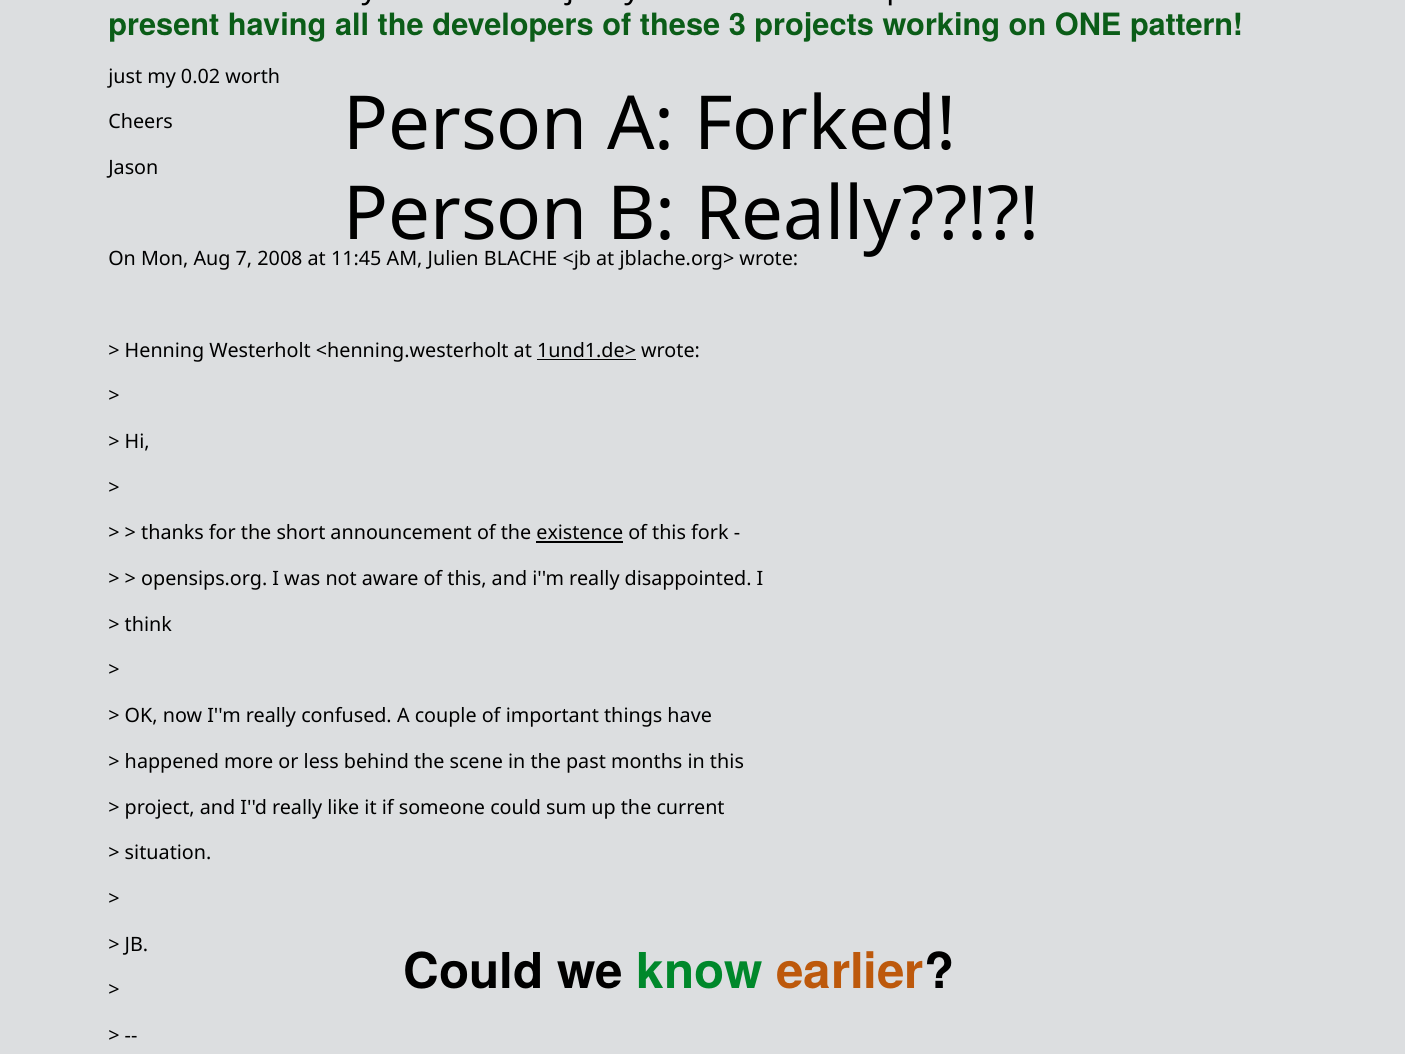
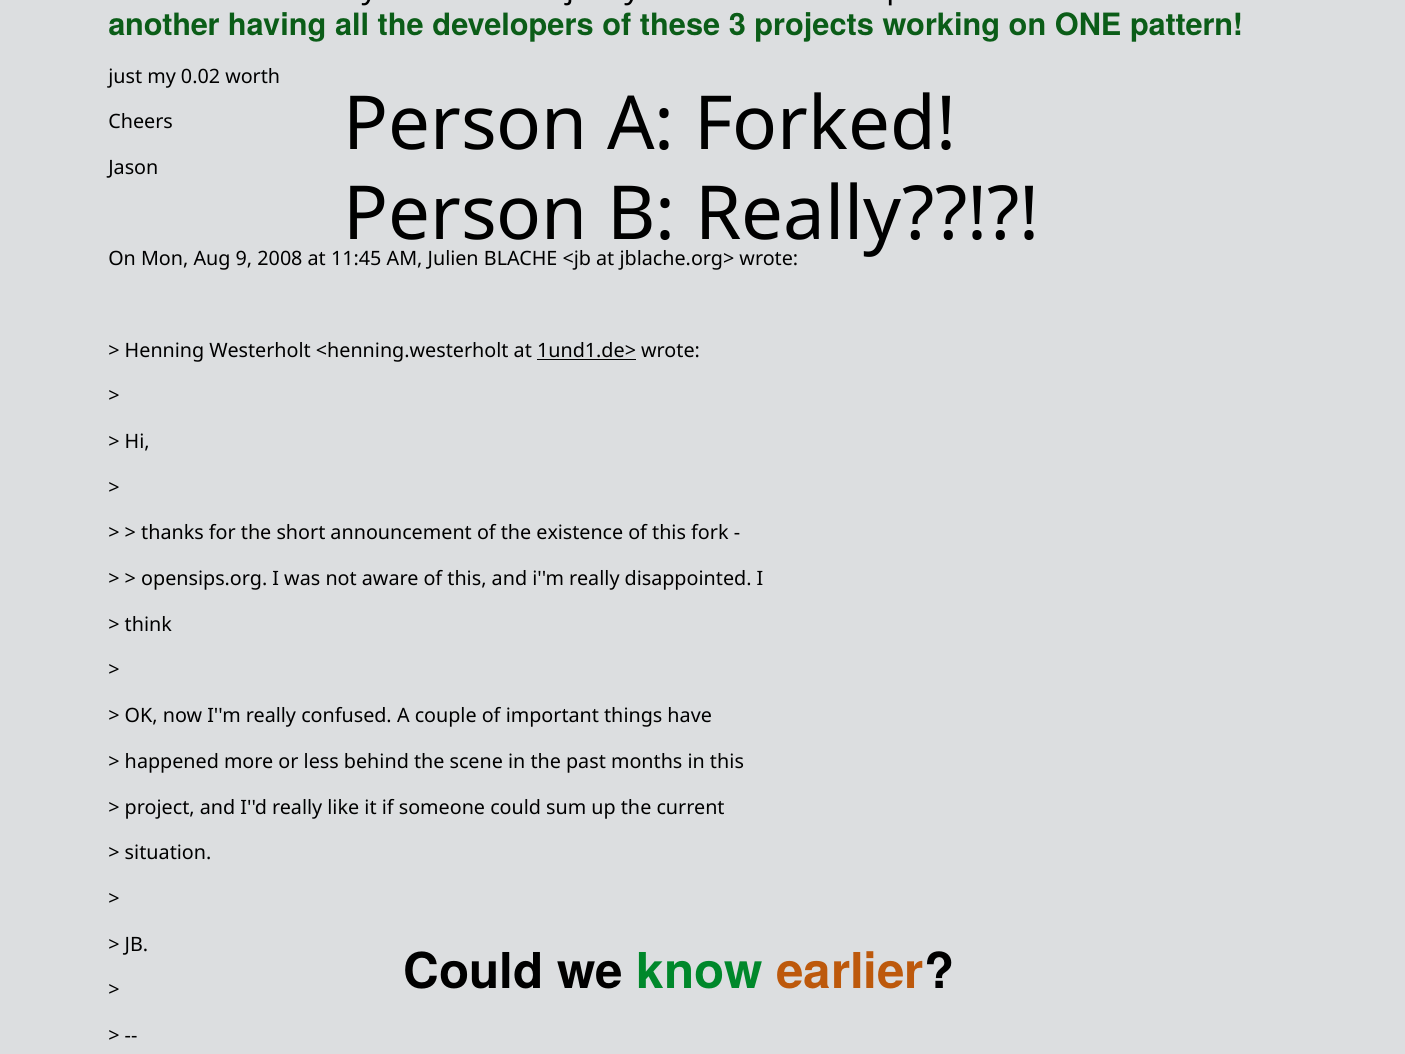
present: present -> another
7: 7 -> 9
existence underline: present -> none
